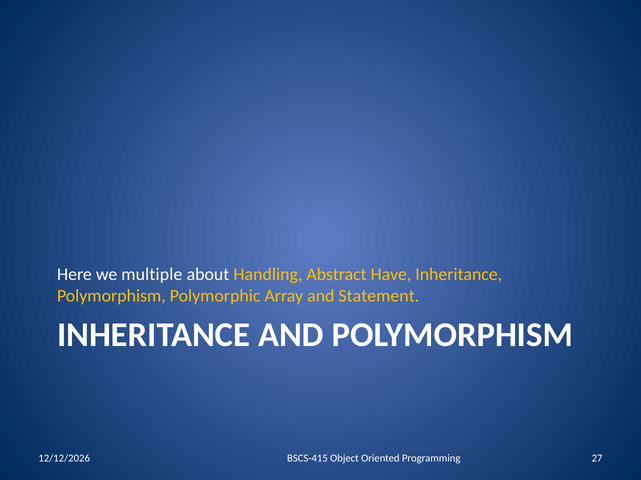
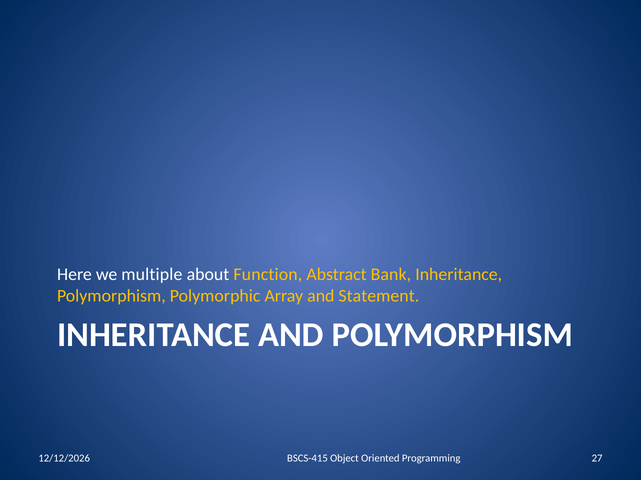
Handling: Handling -> Function
Have: Have -> Bank
